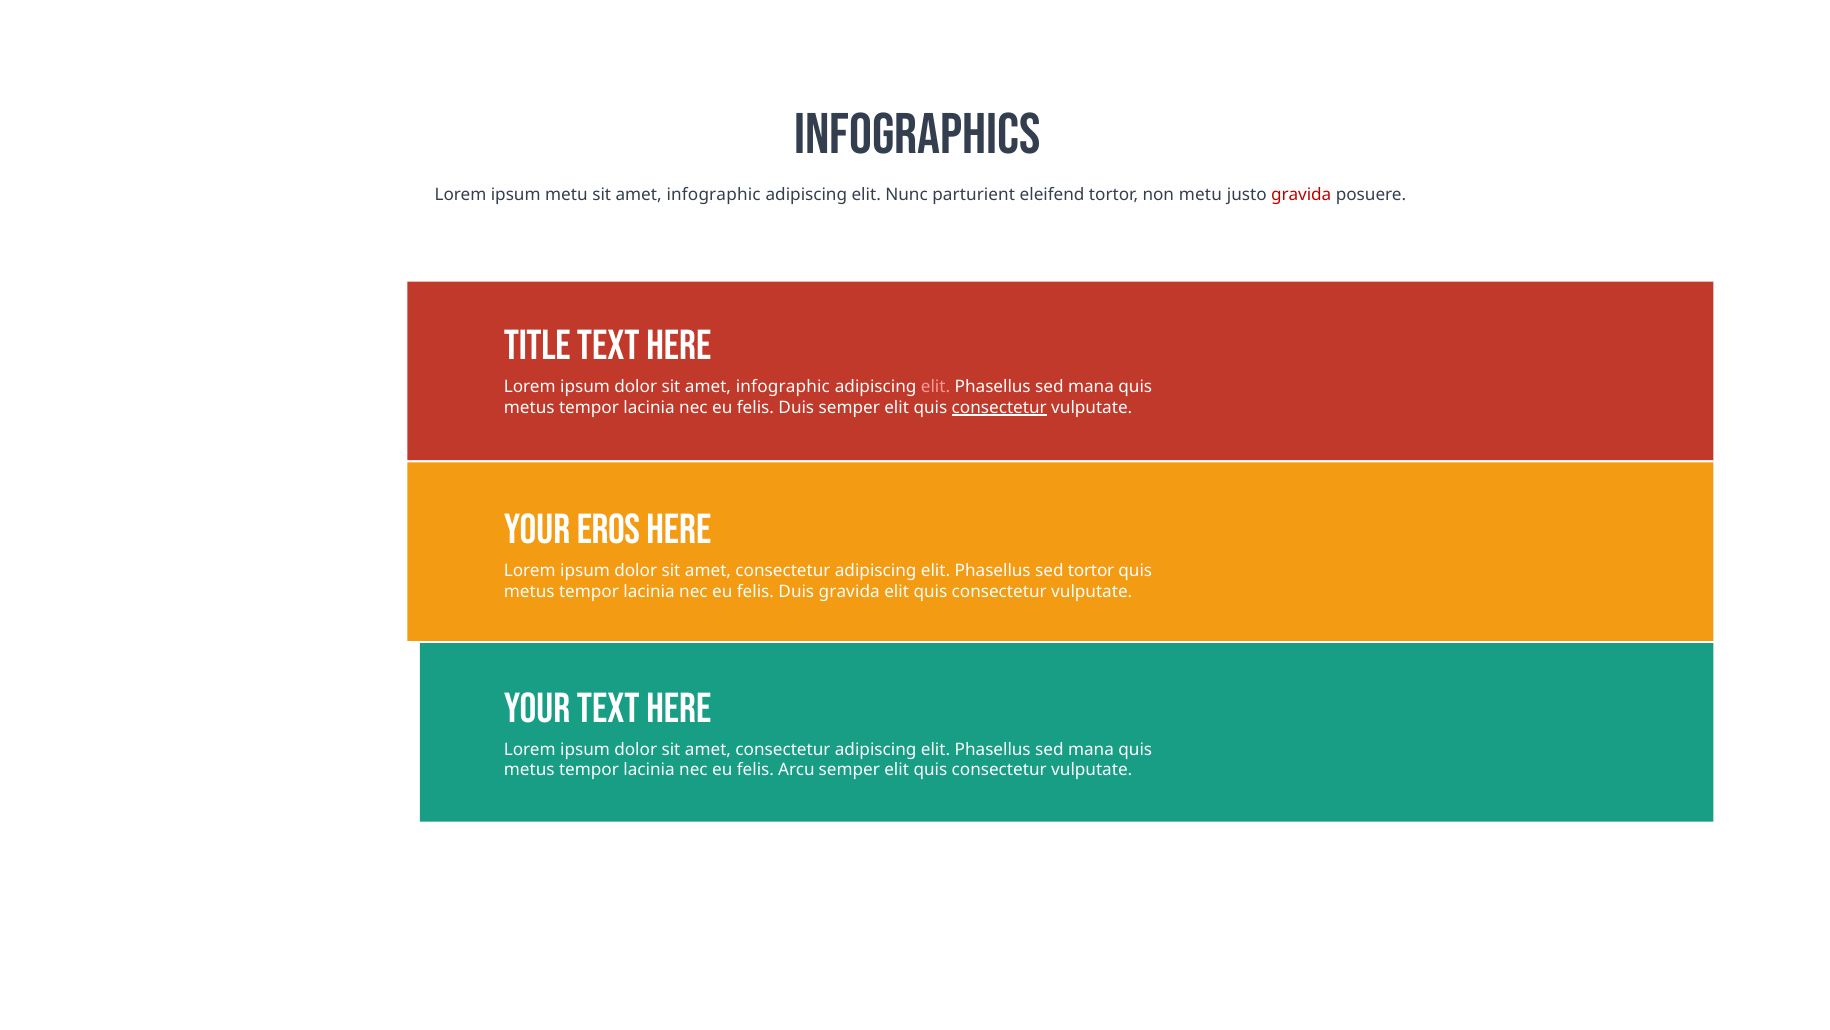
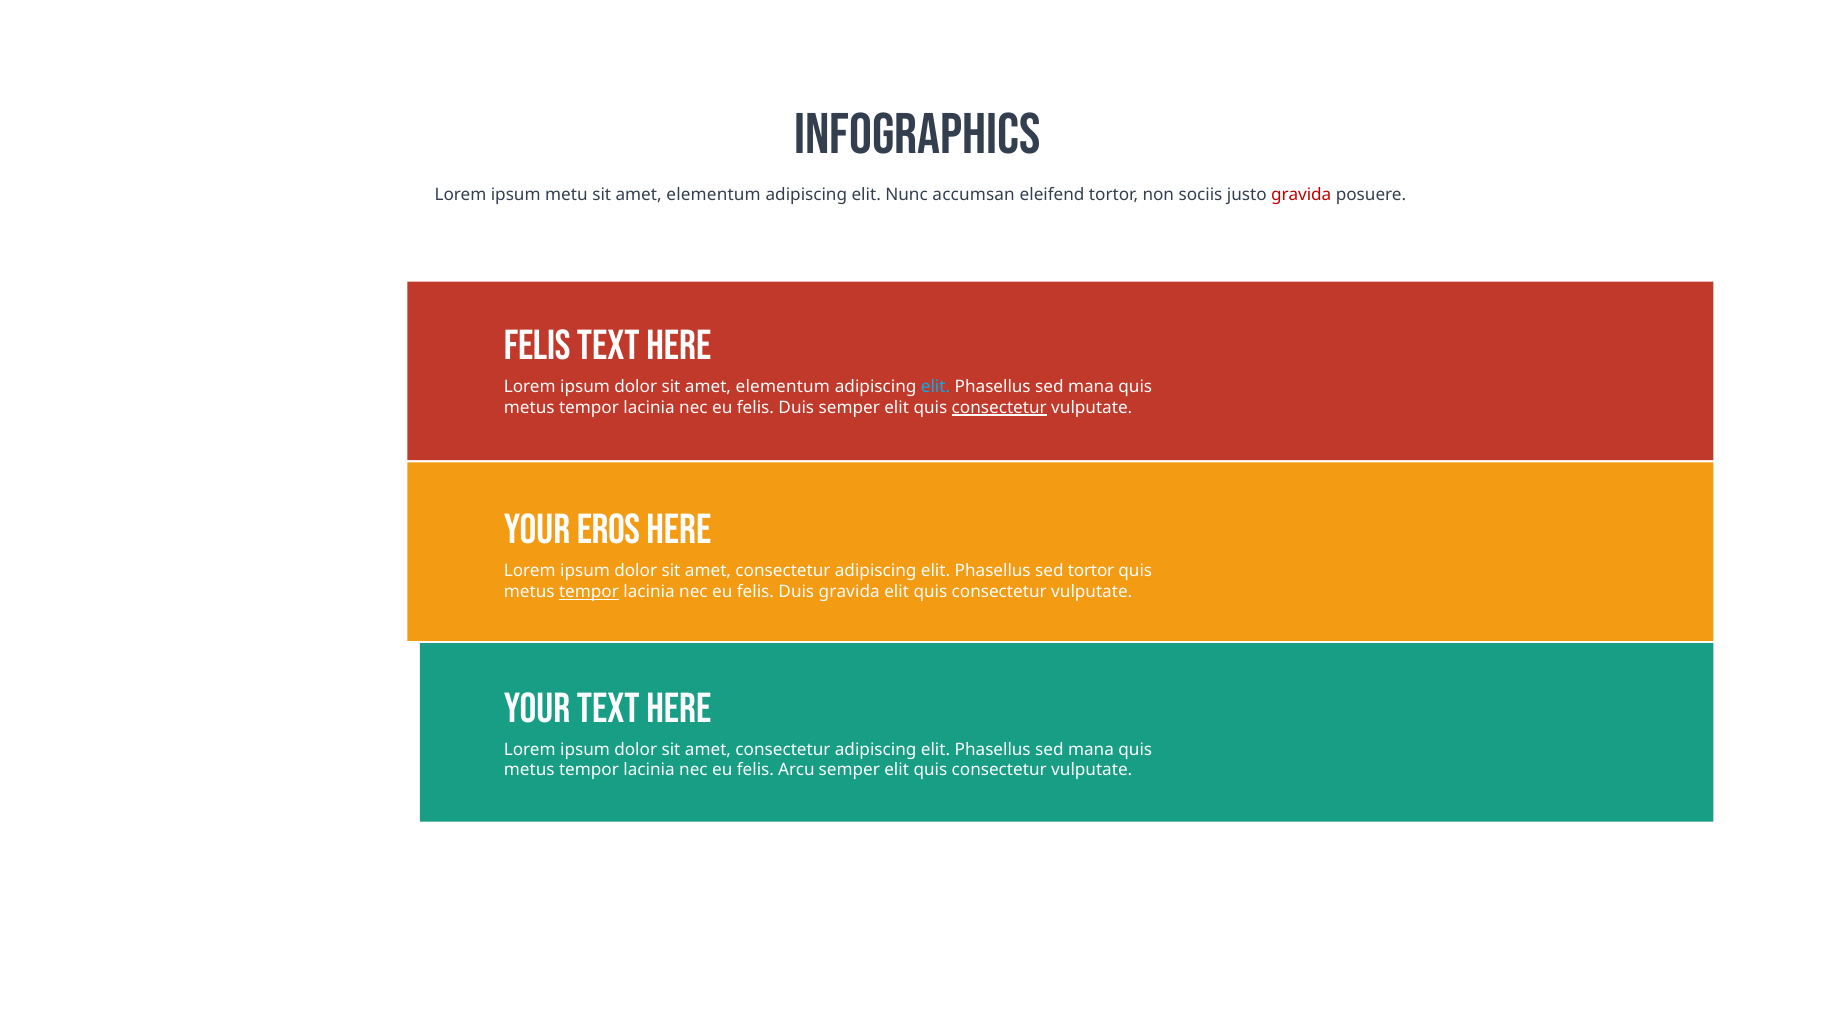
infographic at (714, 195): infographic -> elementum
parturient: parturient -> accumsan
non metu: metu -> sociis
Title at (537, 346): Title -> Felis
dolor sit amet infographic: infographic -> elementum
elit at (936, 387) colour: pink -> light blue
tempor at (589, 591) underline: none -> present
